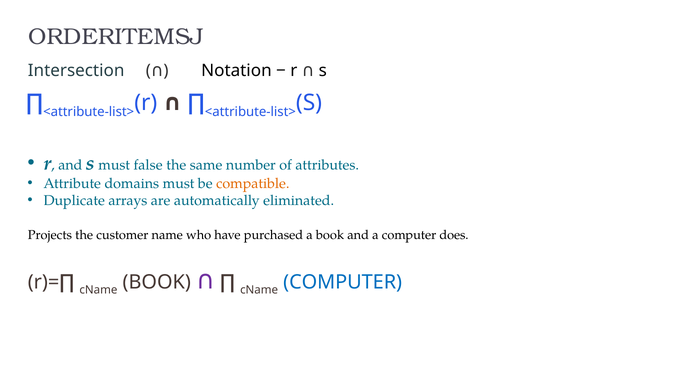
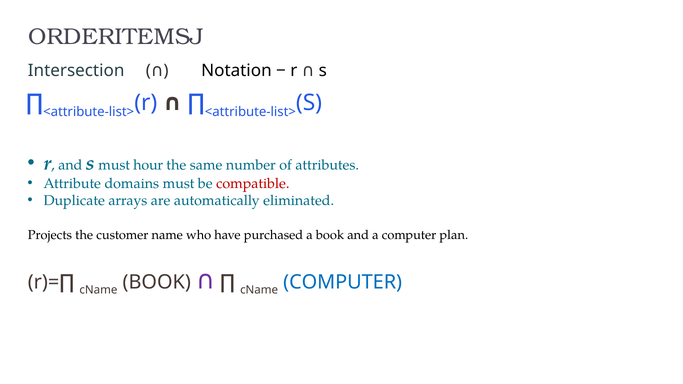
false: false -> hour
compatible colour: orange -> red
does: does -> plan
